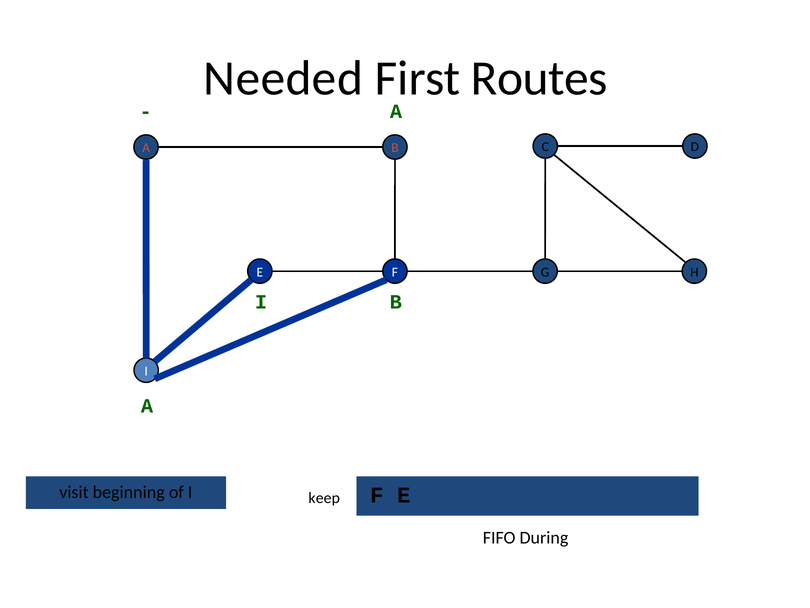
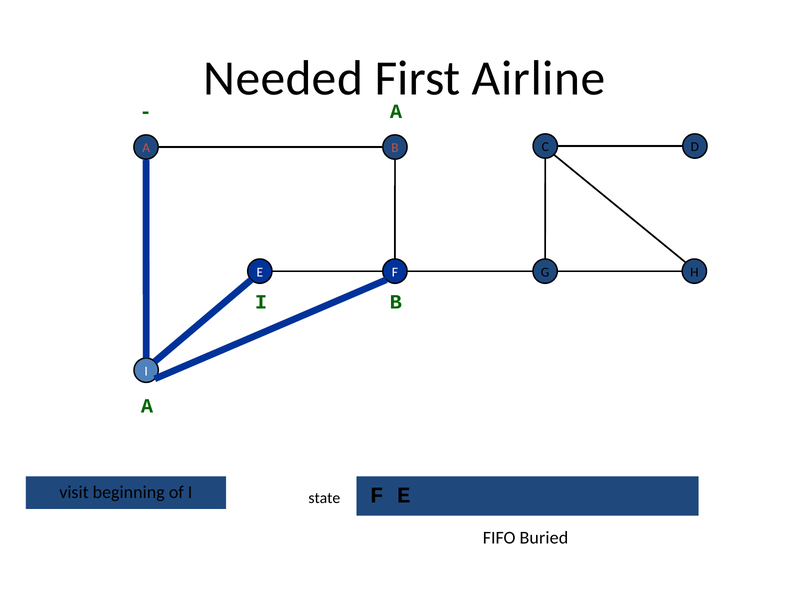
Routes: Routes -> Airline
keep: keep -> state
During: During -> Buried
